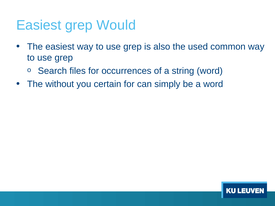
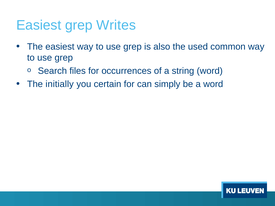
Would: Would -> Writes
without: without -> initially
